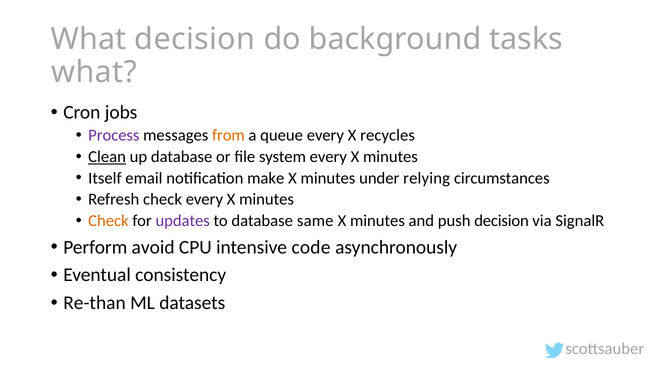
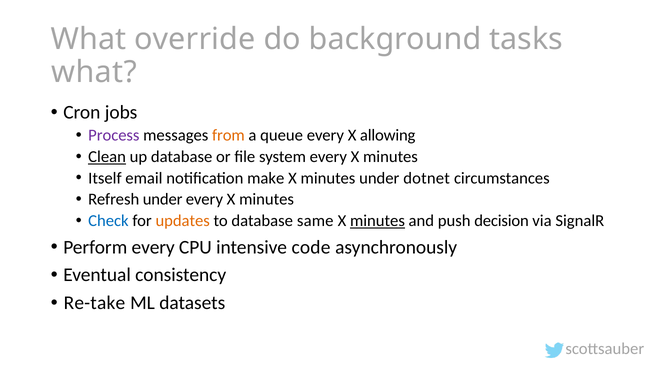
What decision: decision -> override
recycles: recycles -> allowing
relying: relying -> dotnet
Refresh check: check -> under
Check at (108, 221) colour: orange -> blue
updates colour: purple -> orange
minutes at (377, 221) underline: none -> present
Perform avoid: avoid -> every
Re-than: Re-than -> Re-take
